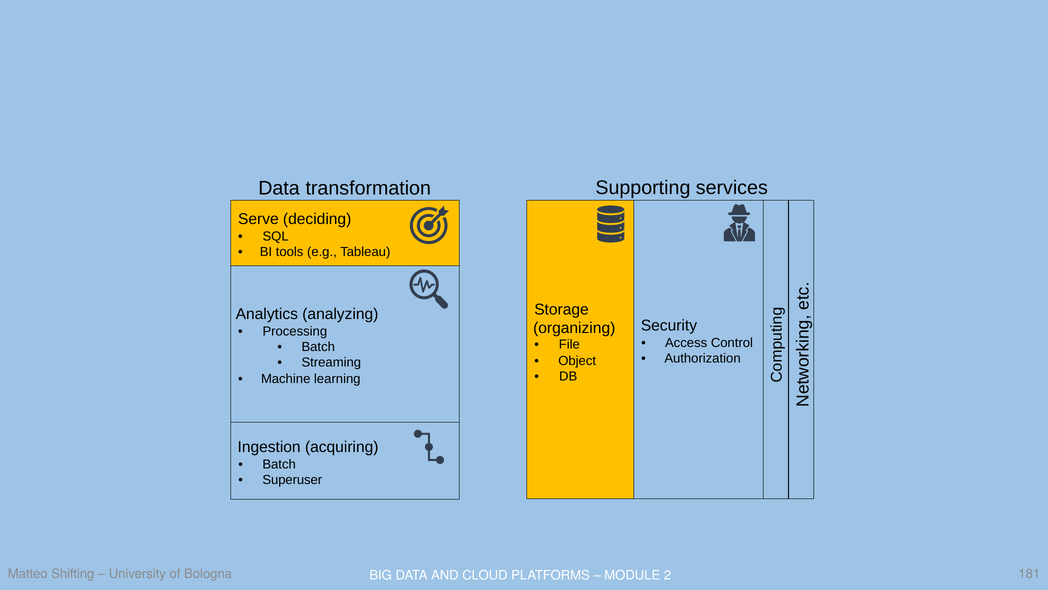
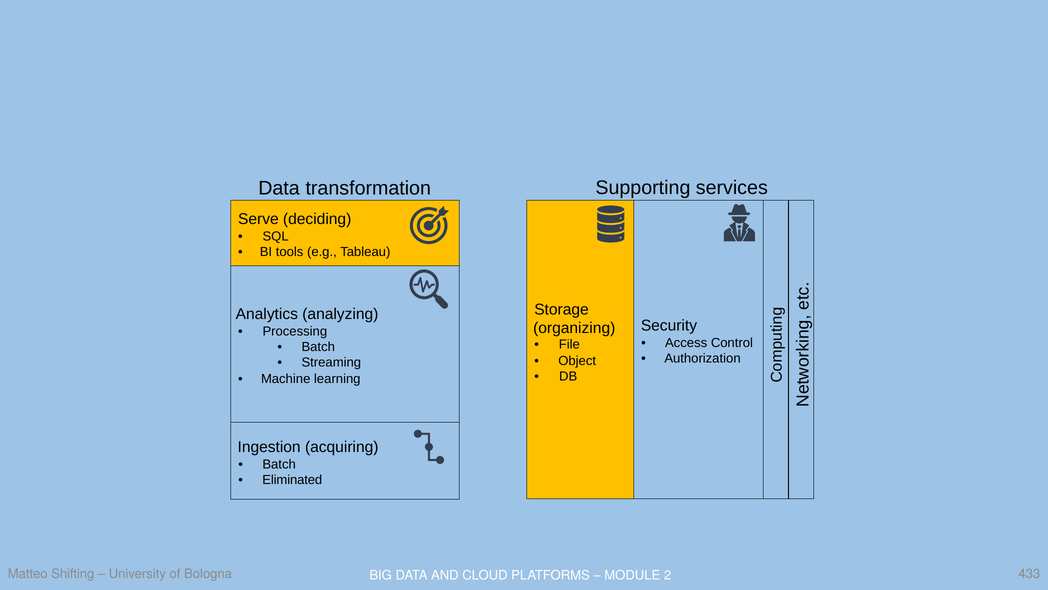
Superuser: Superuser -> Eliminated
181: 181 -> 433
